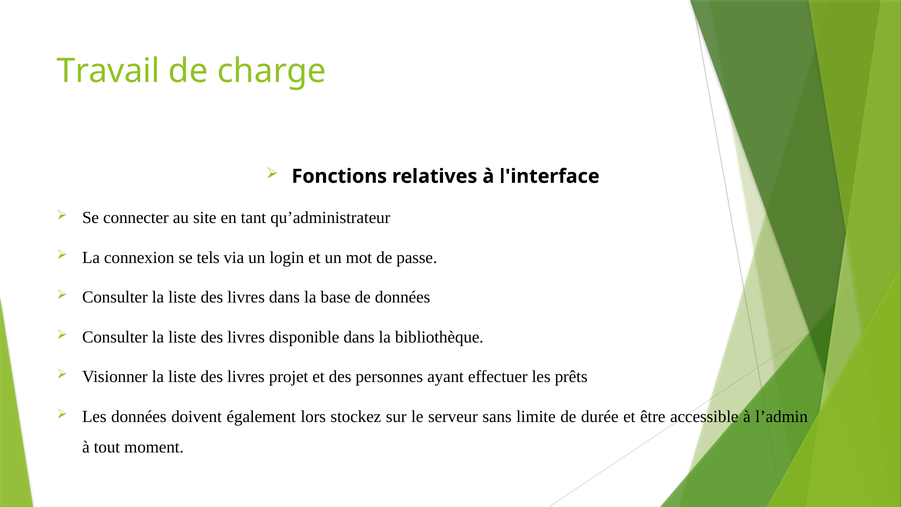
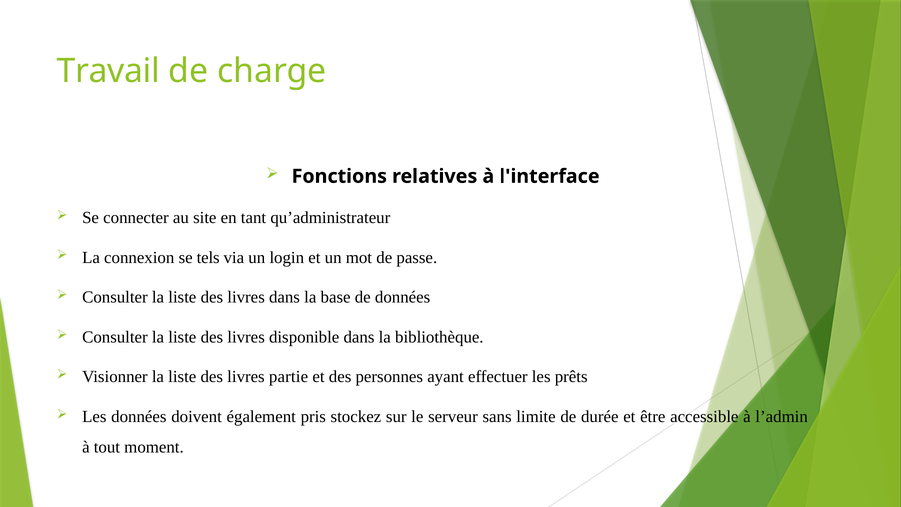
projet: projet -> partie
lors: lors -> pris
